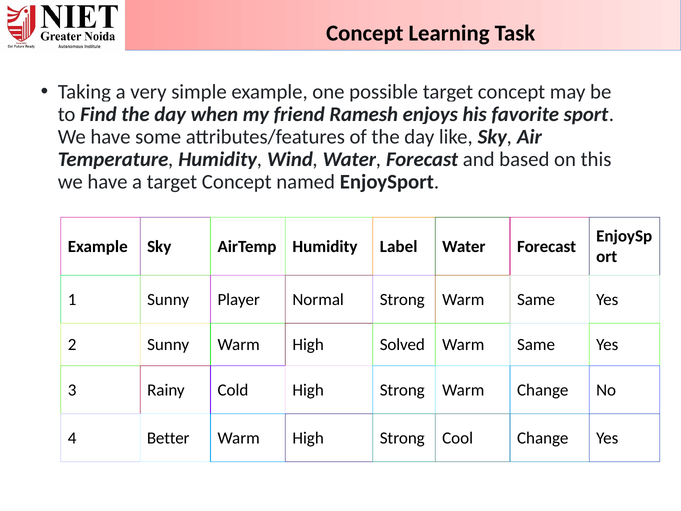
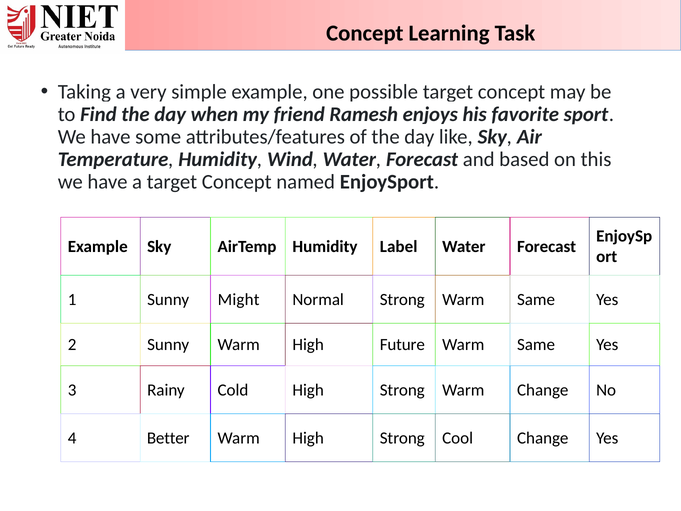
Player: Player -> Might
Solved: Solved -> Future
